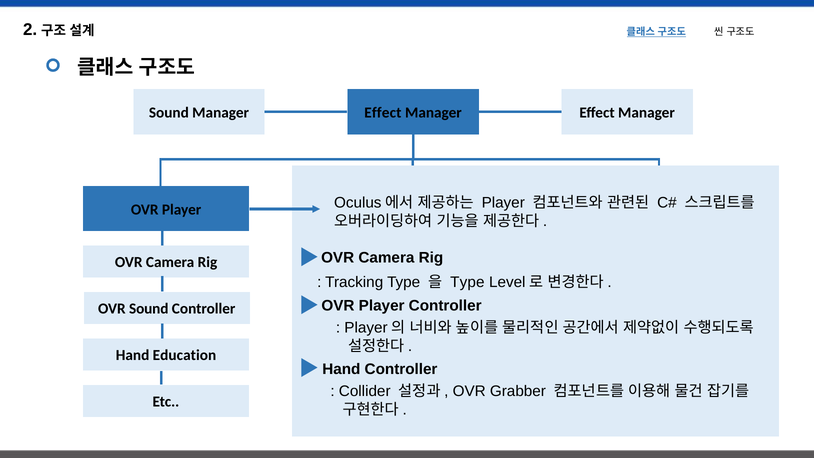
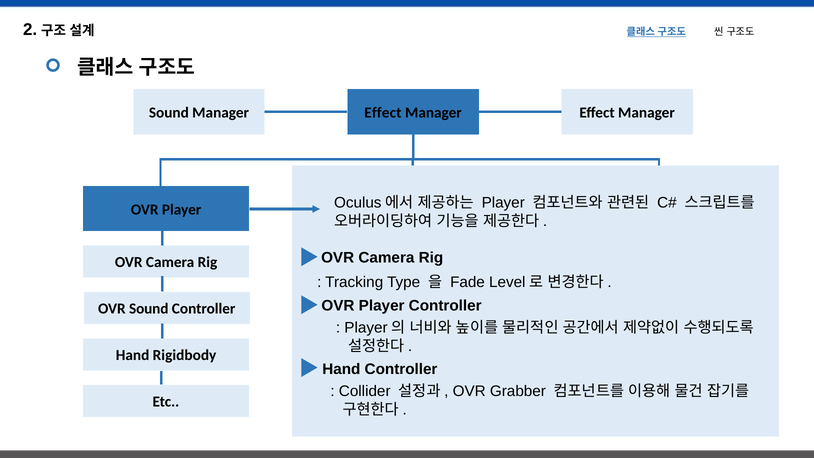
Type at (467, 282): Type -> Fade
Education: Education -> Rigidbody
